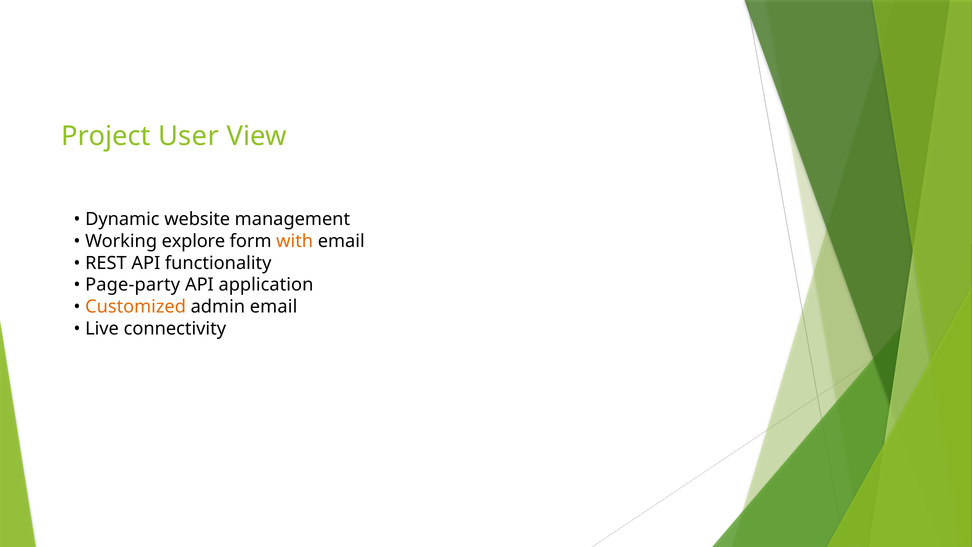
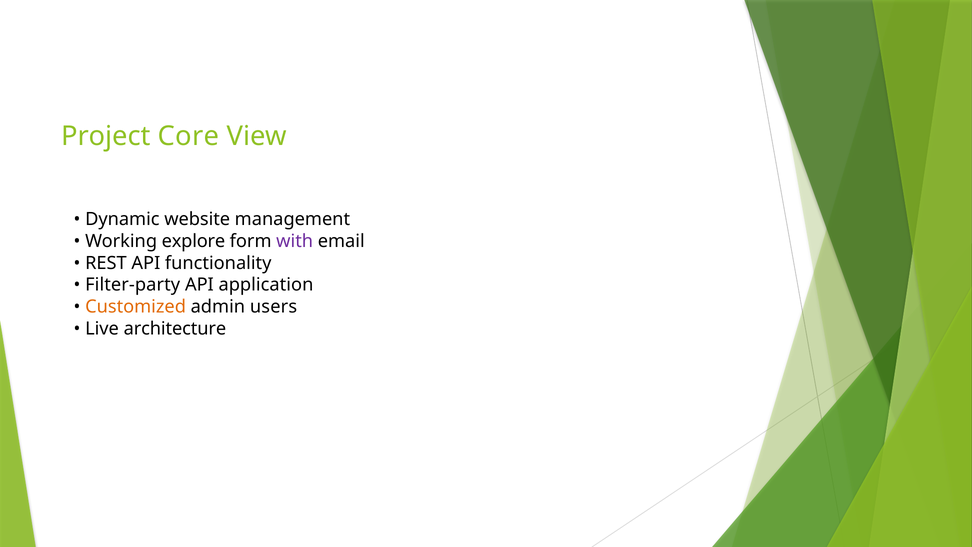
User: User -> Core
with colour: orange -> purple
Page-party: Page-party -> Filter-party
admin email: email -> users
connectivity: connectivity -> architecture
